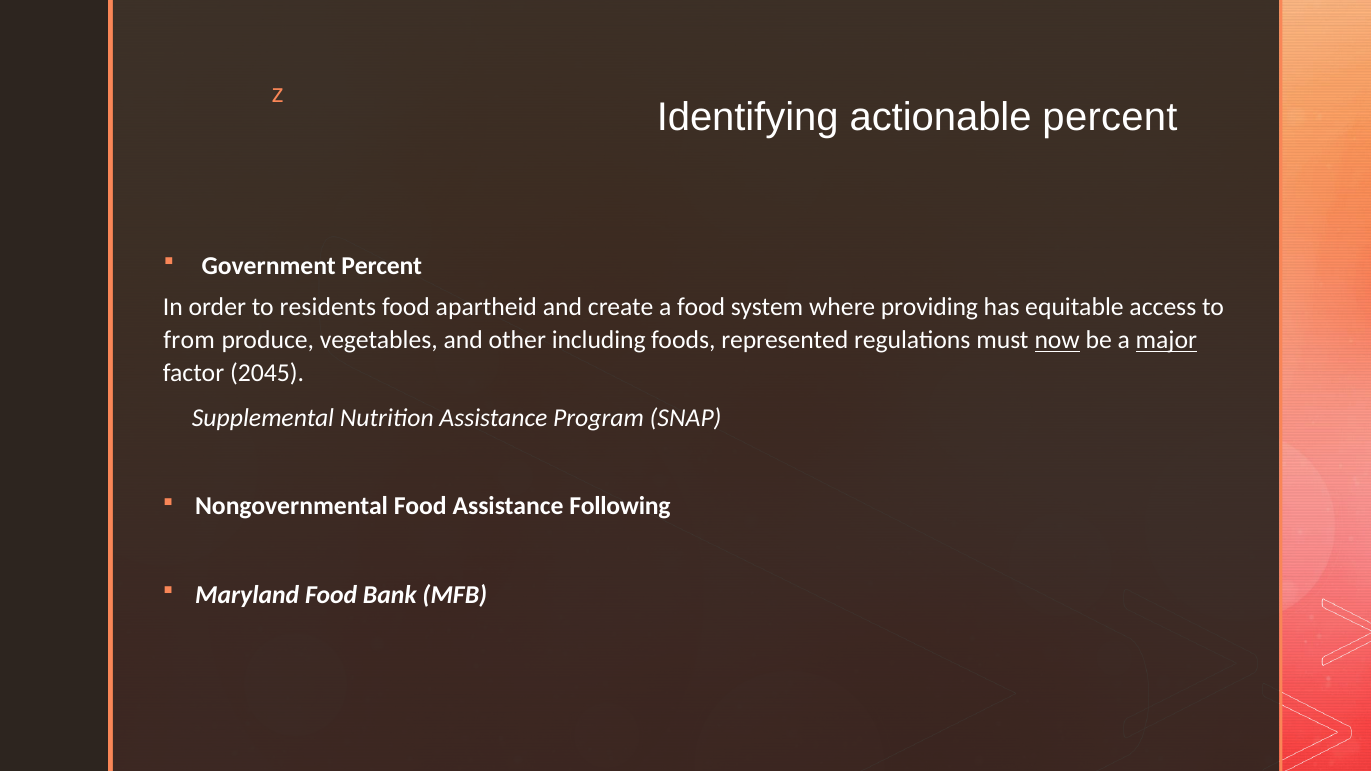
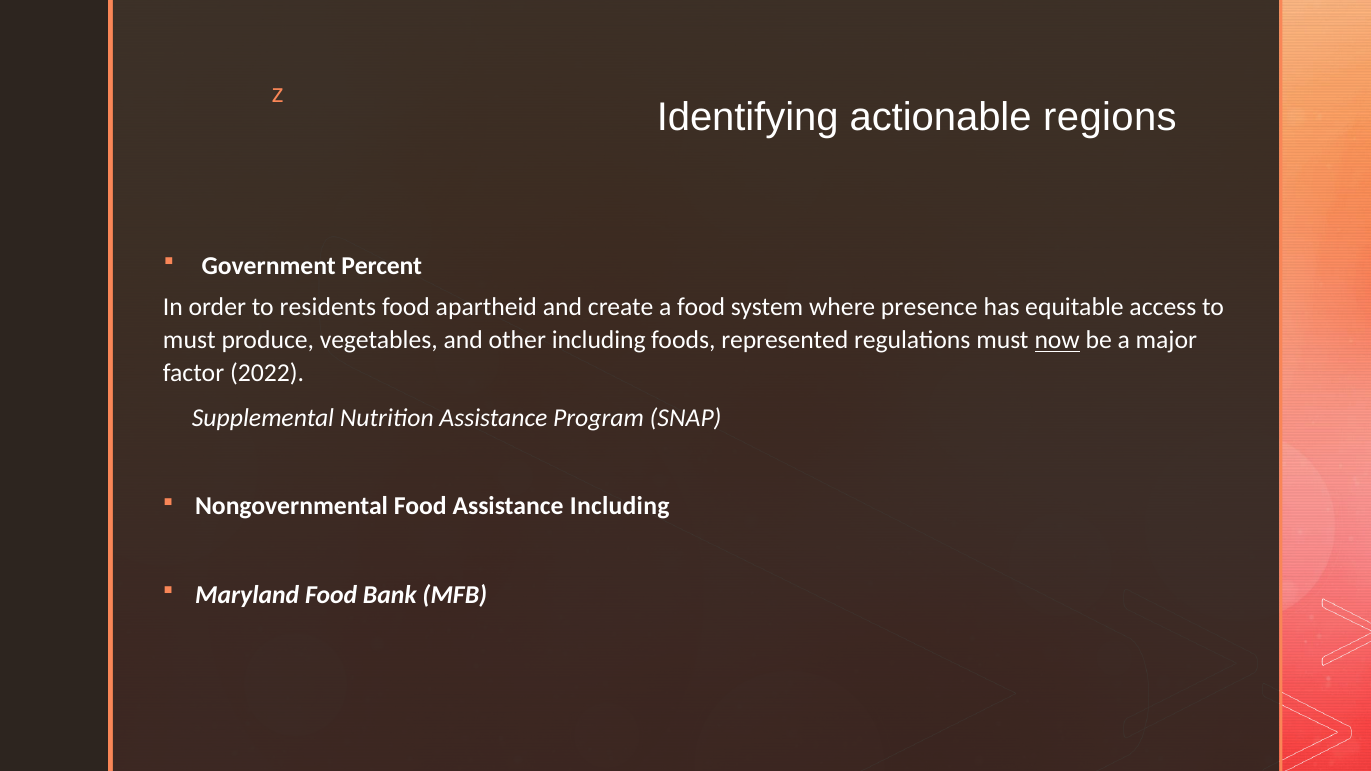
actionable percent: percent -> regions
providing: providing -> presence
from at (189, 340): from -> must
major underline: present -> none
2045: 2045 -> 2022
Assistance Following: Following -> Including
